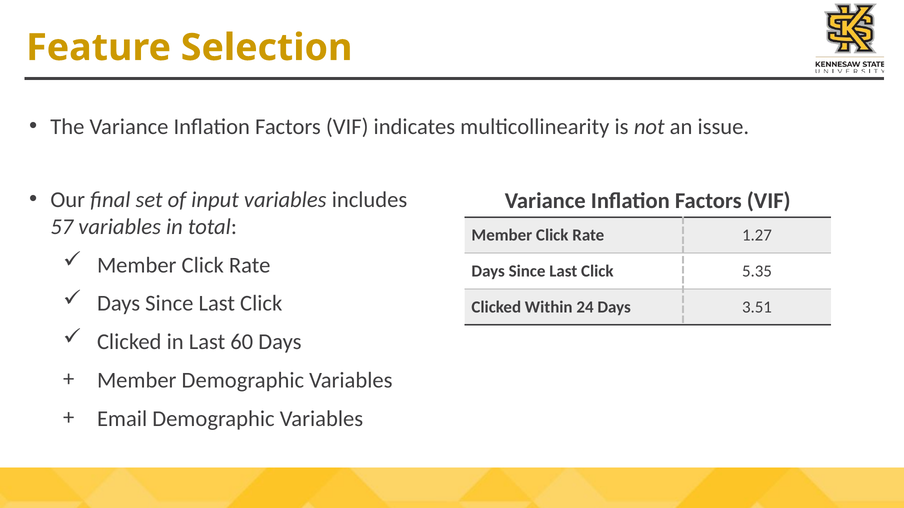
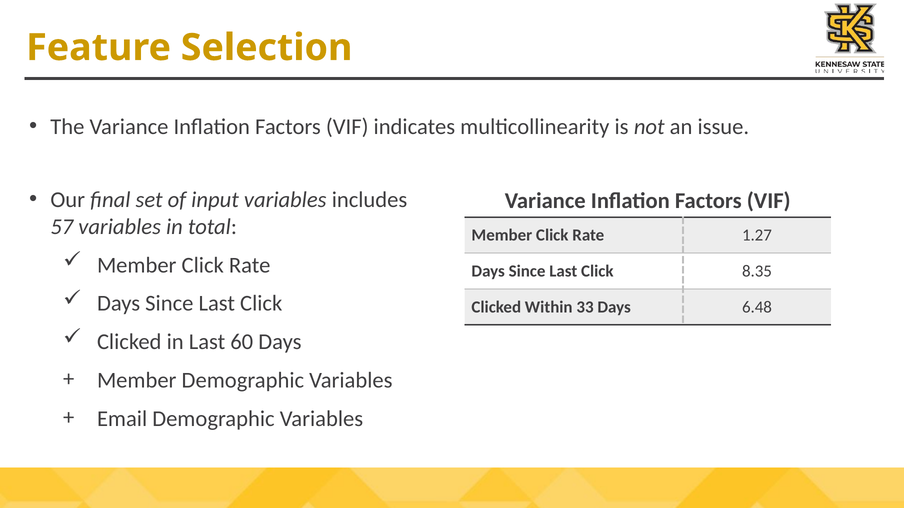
5.35: 5.35 -> 8.35
24: 24 -> 33
3.51: 3.51 -> 6.48
